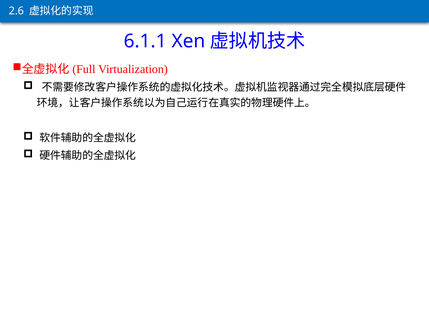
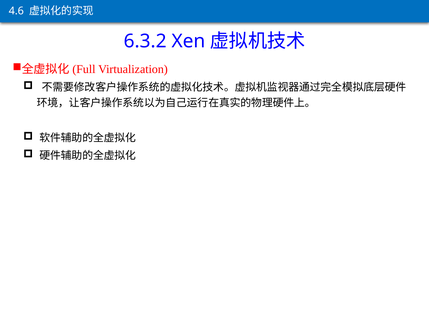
2.6: 2.6 -> 4.6
6.1.1: 6.1.1 -> 6.3.2
